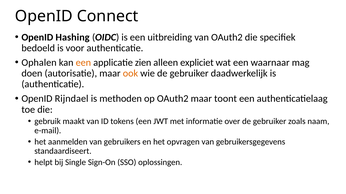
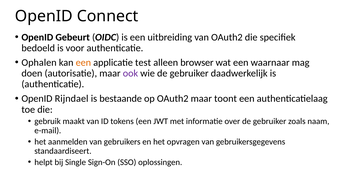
Hashing: Hashing -> Gebeurt
zien: zien -> test
expliciet: expliciet -> browser
ook colour: orange -> purple
methoden: methoden -> bestaande
